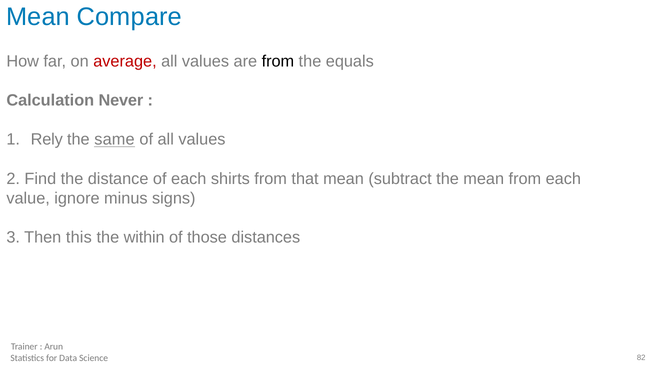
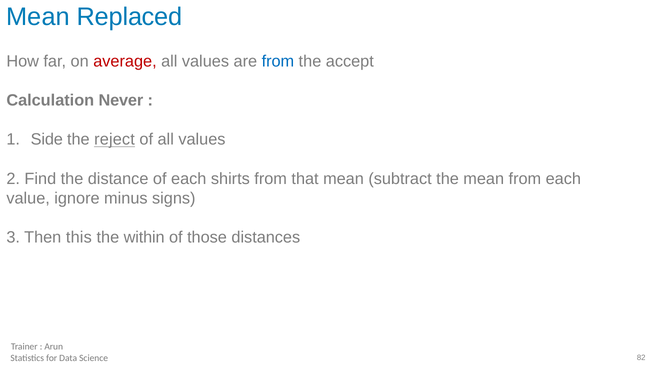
Compare: Compare -> Replaced
from at (278, 61) colour: black -> blue
equals: equals -> accept
Rely: Rely -> Side
same: same -> reject
